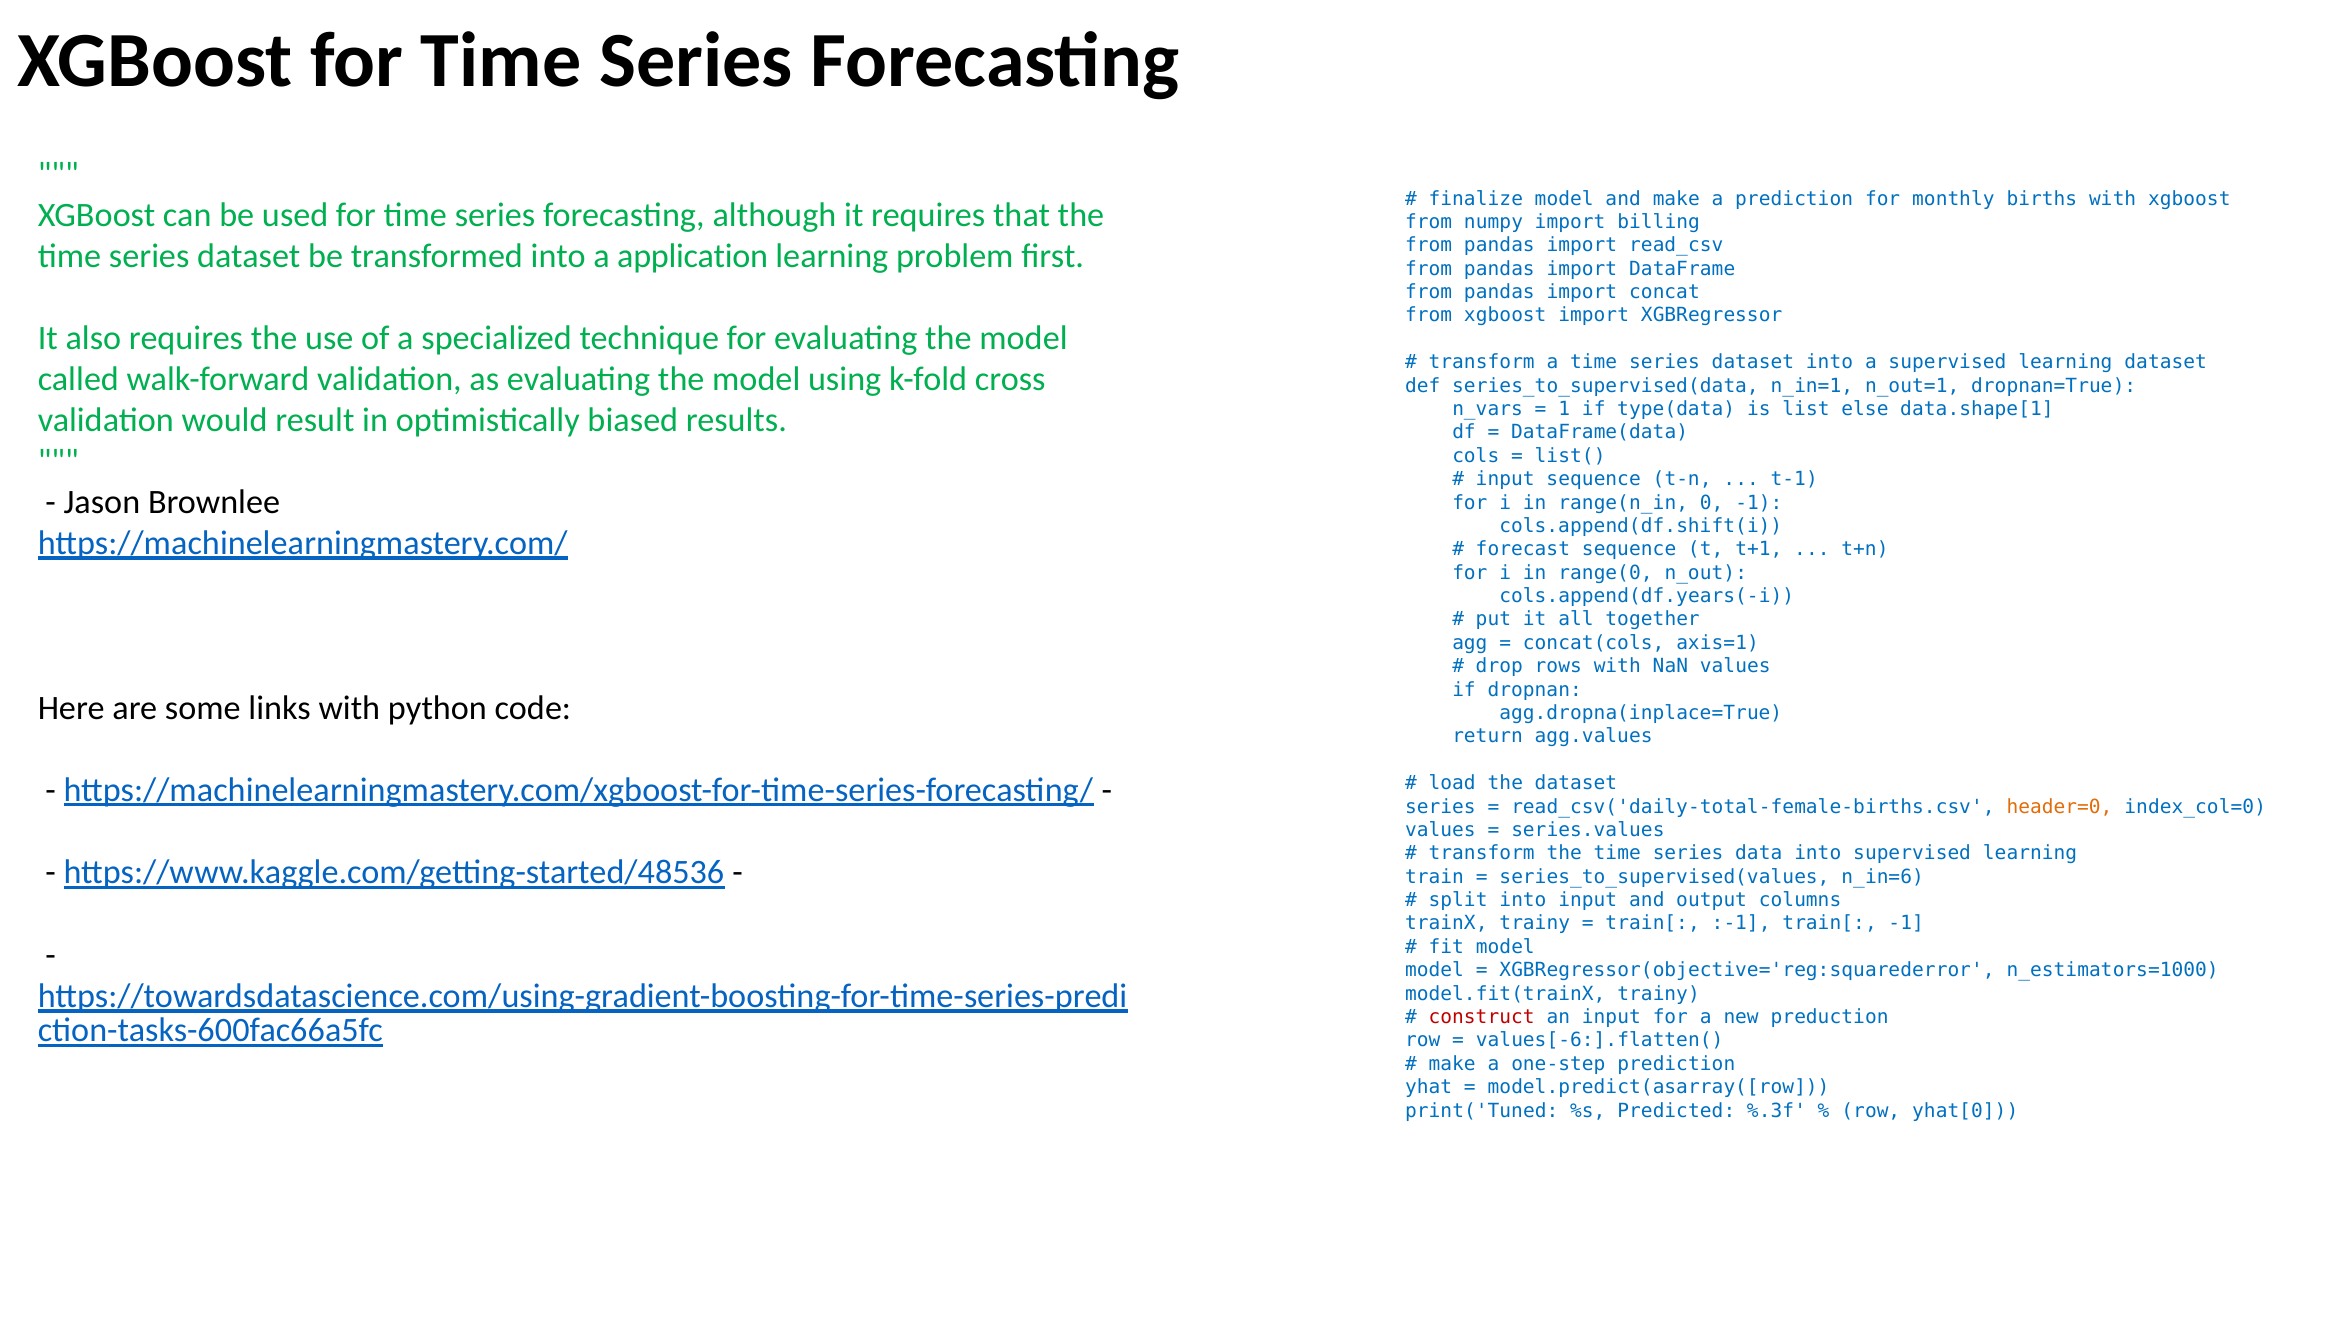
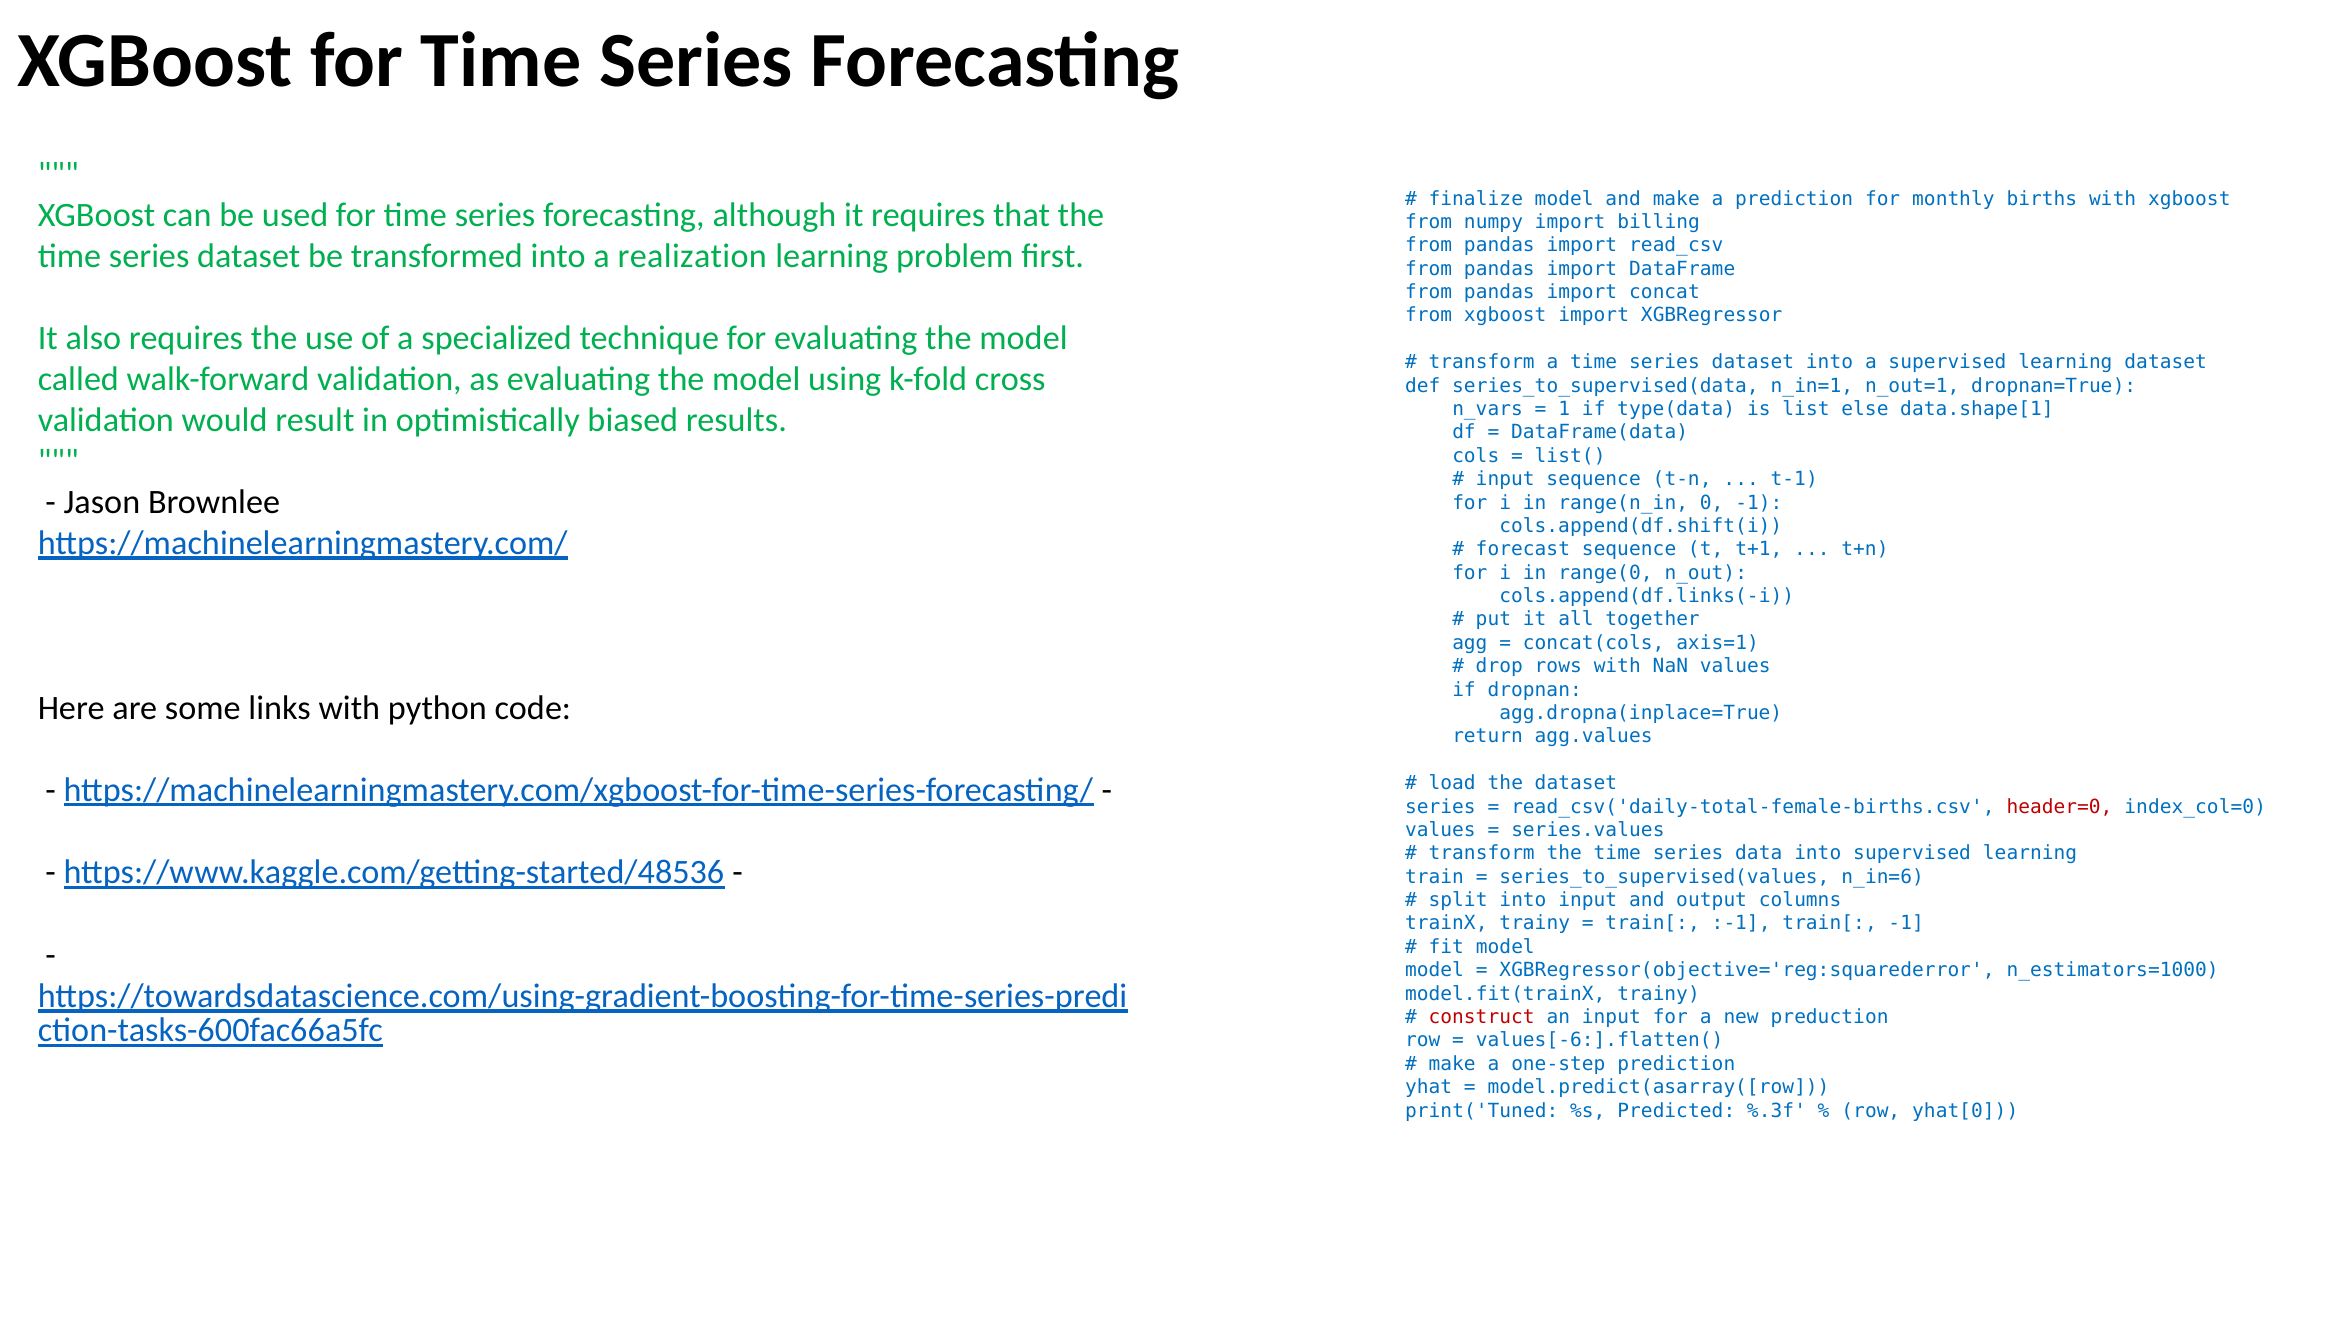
application: application -> realization
cols.append(df.years(-i: cols.append(df.years(-i -> cols.append(df.links(-i
header=0 colour: orange -> red
